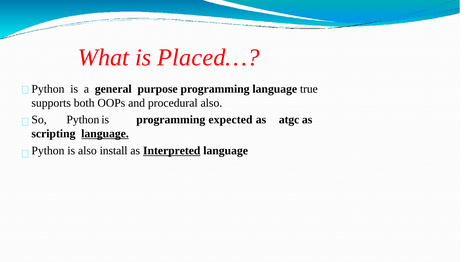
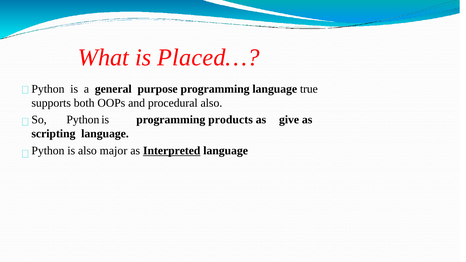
expected: expected -> products
atgc: atgc -> give
language at (105, 134) underline: present -> none
install: install -> major
